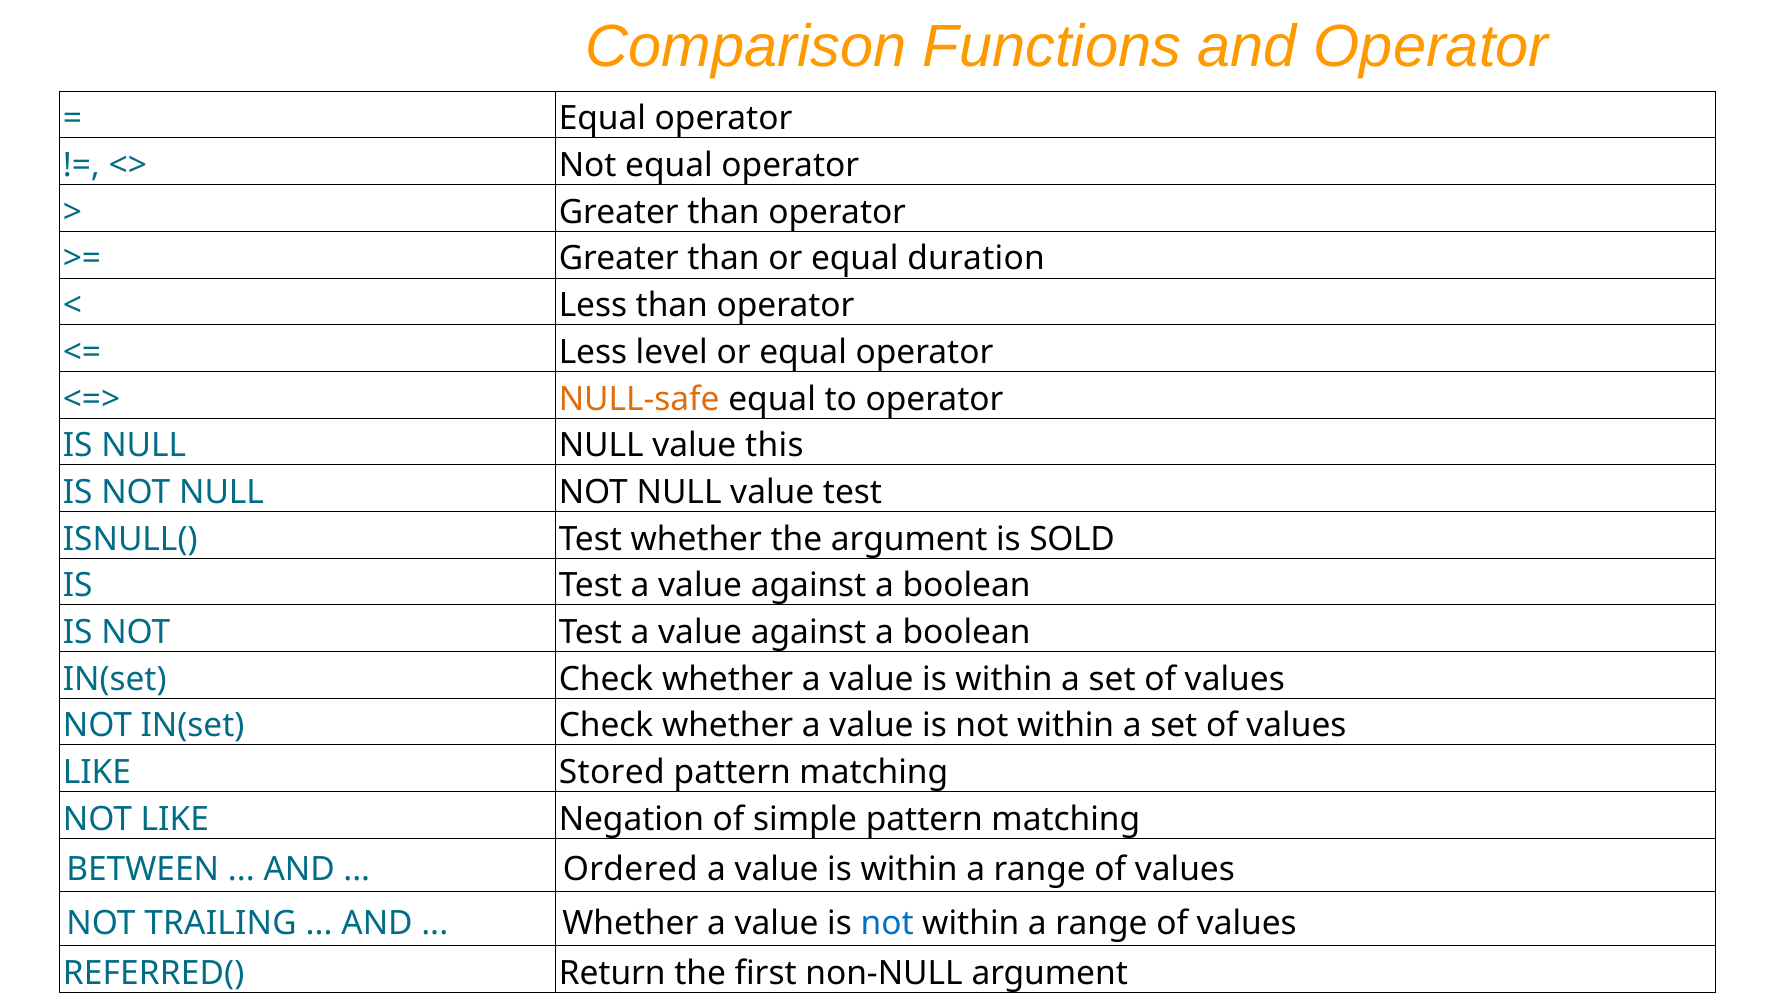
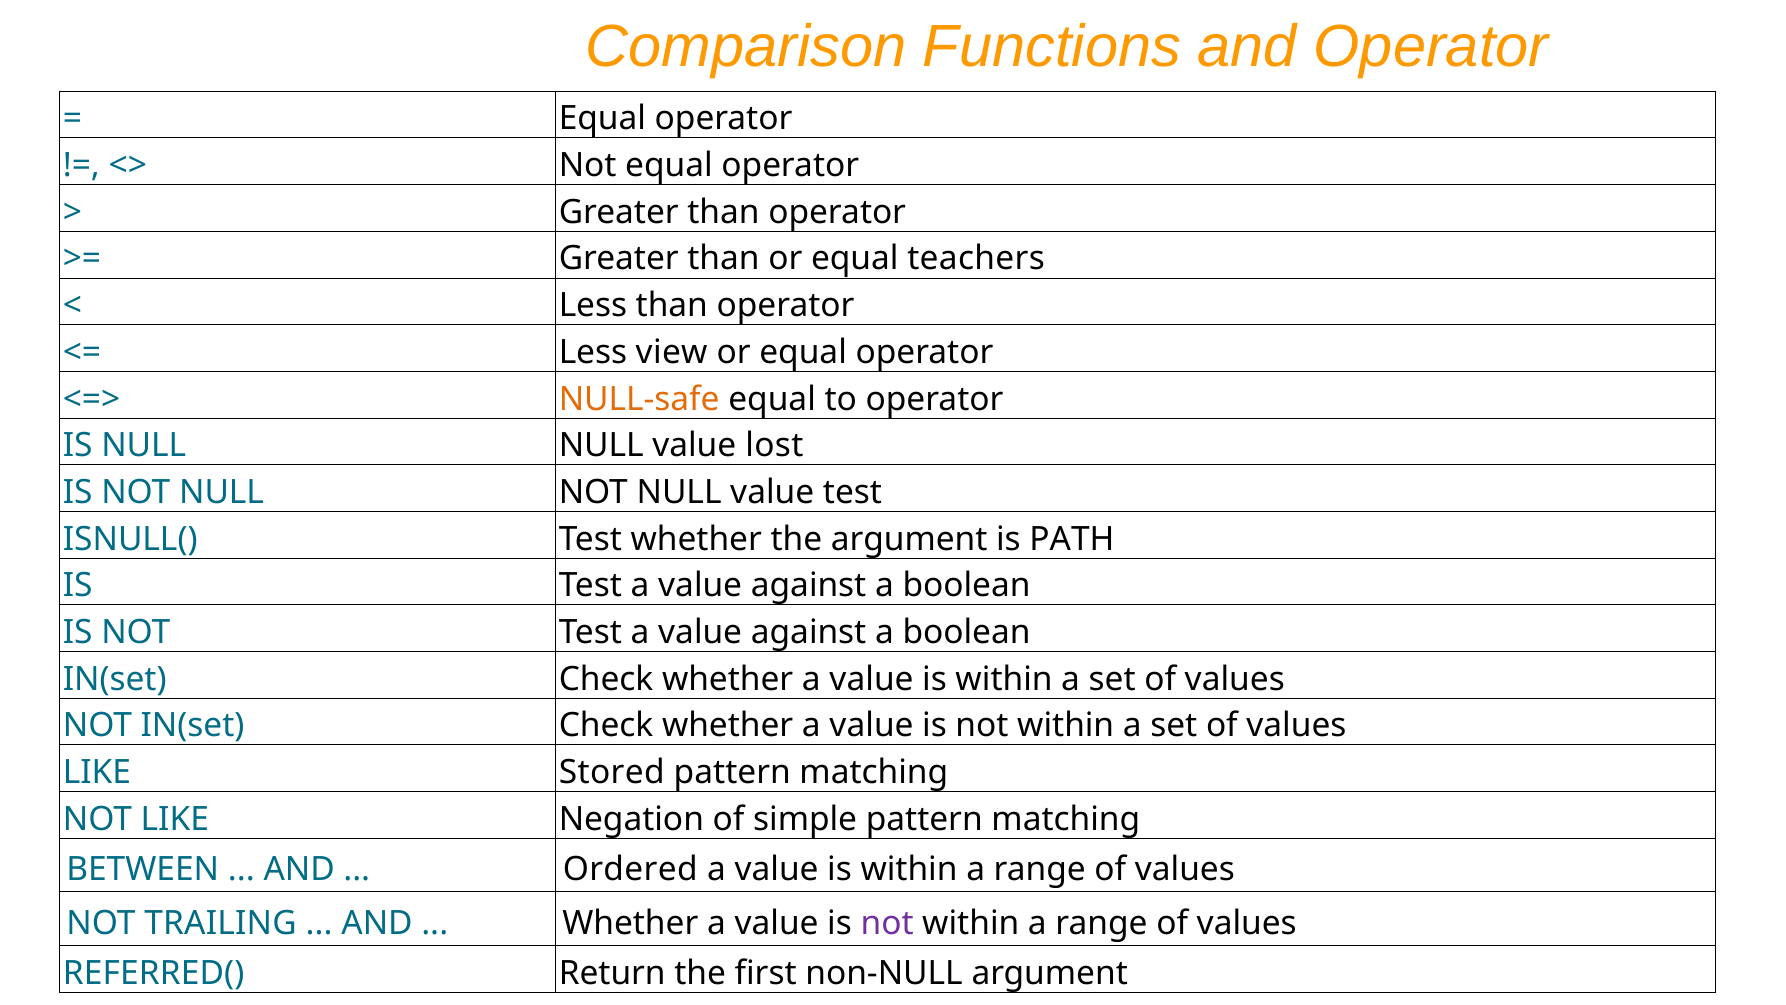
duration: duration -> teachers
level: level -> view
this: this -> lost
SOLD: SOLD -> PATH
not at (887, 923) colour: blue -> purple
